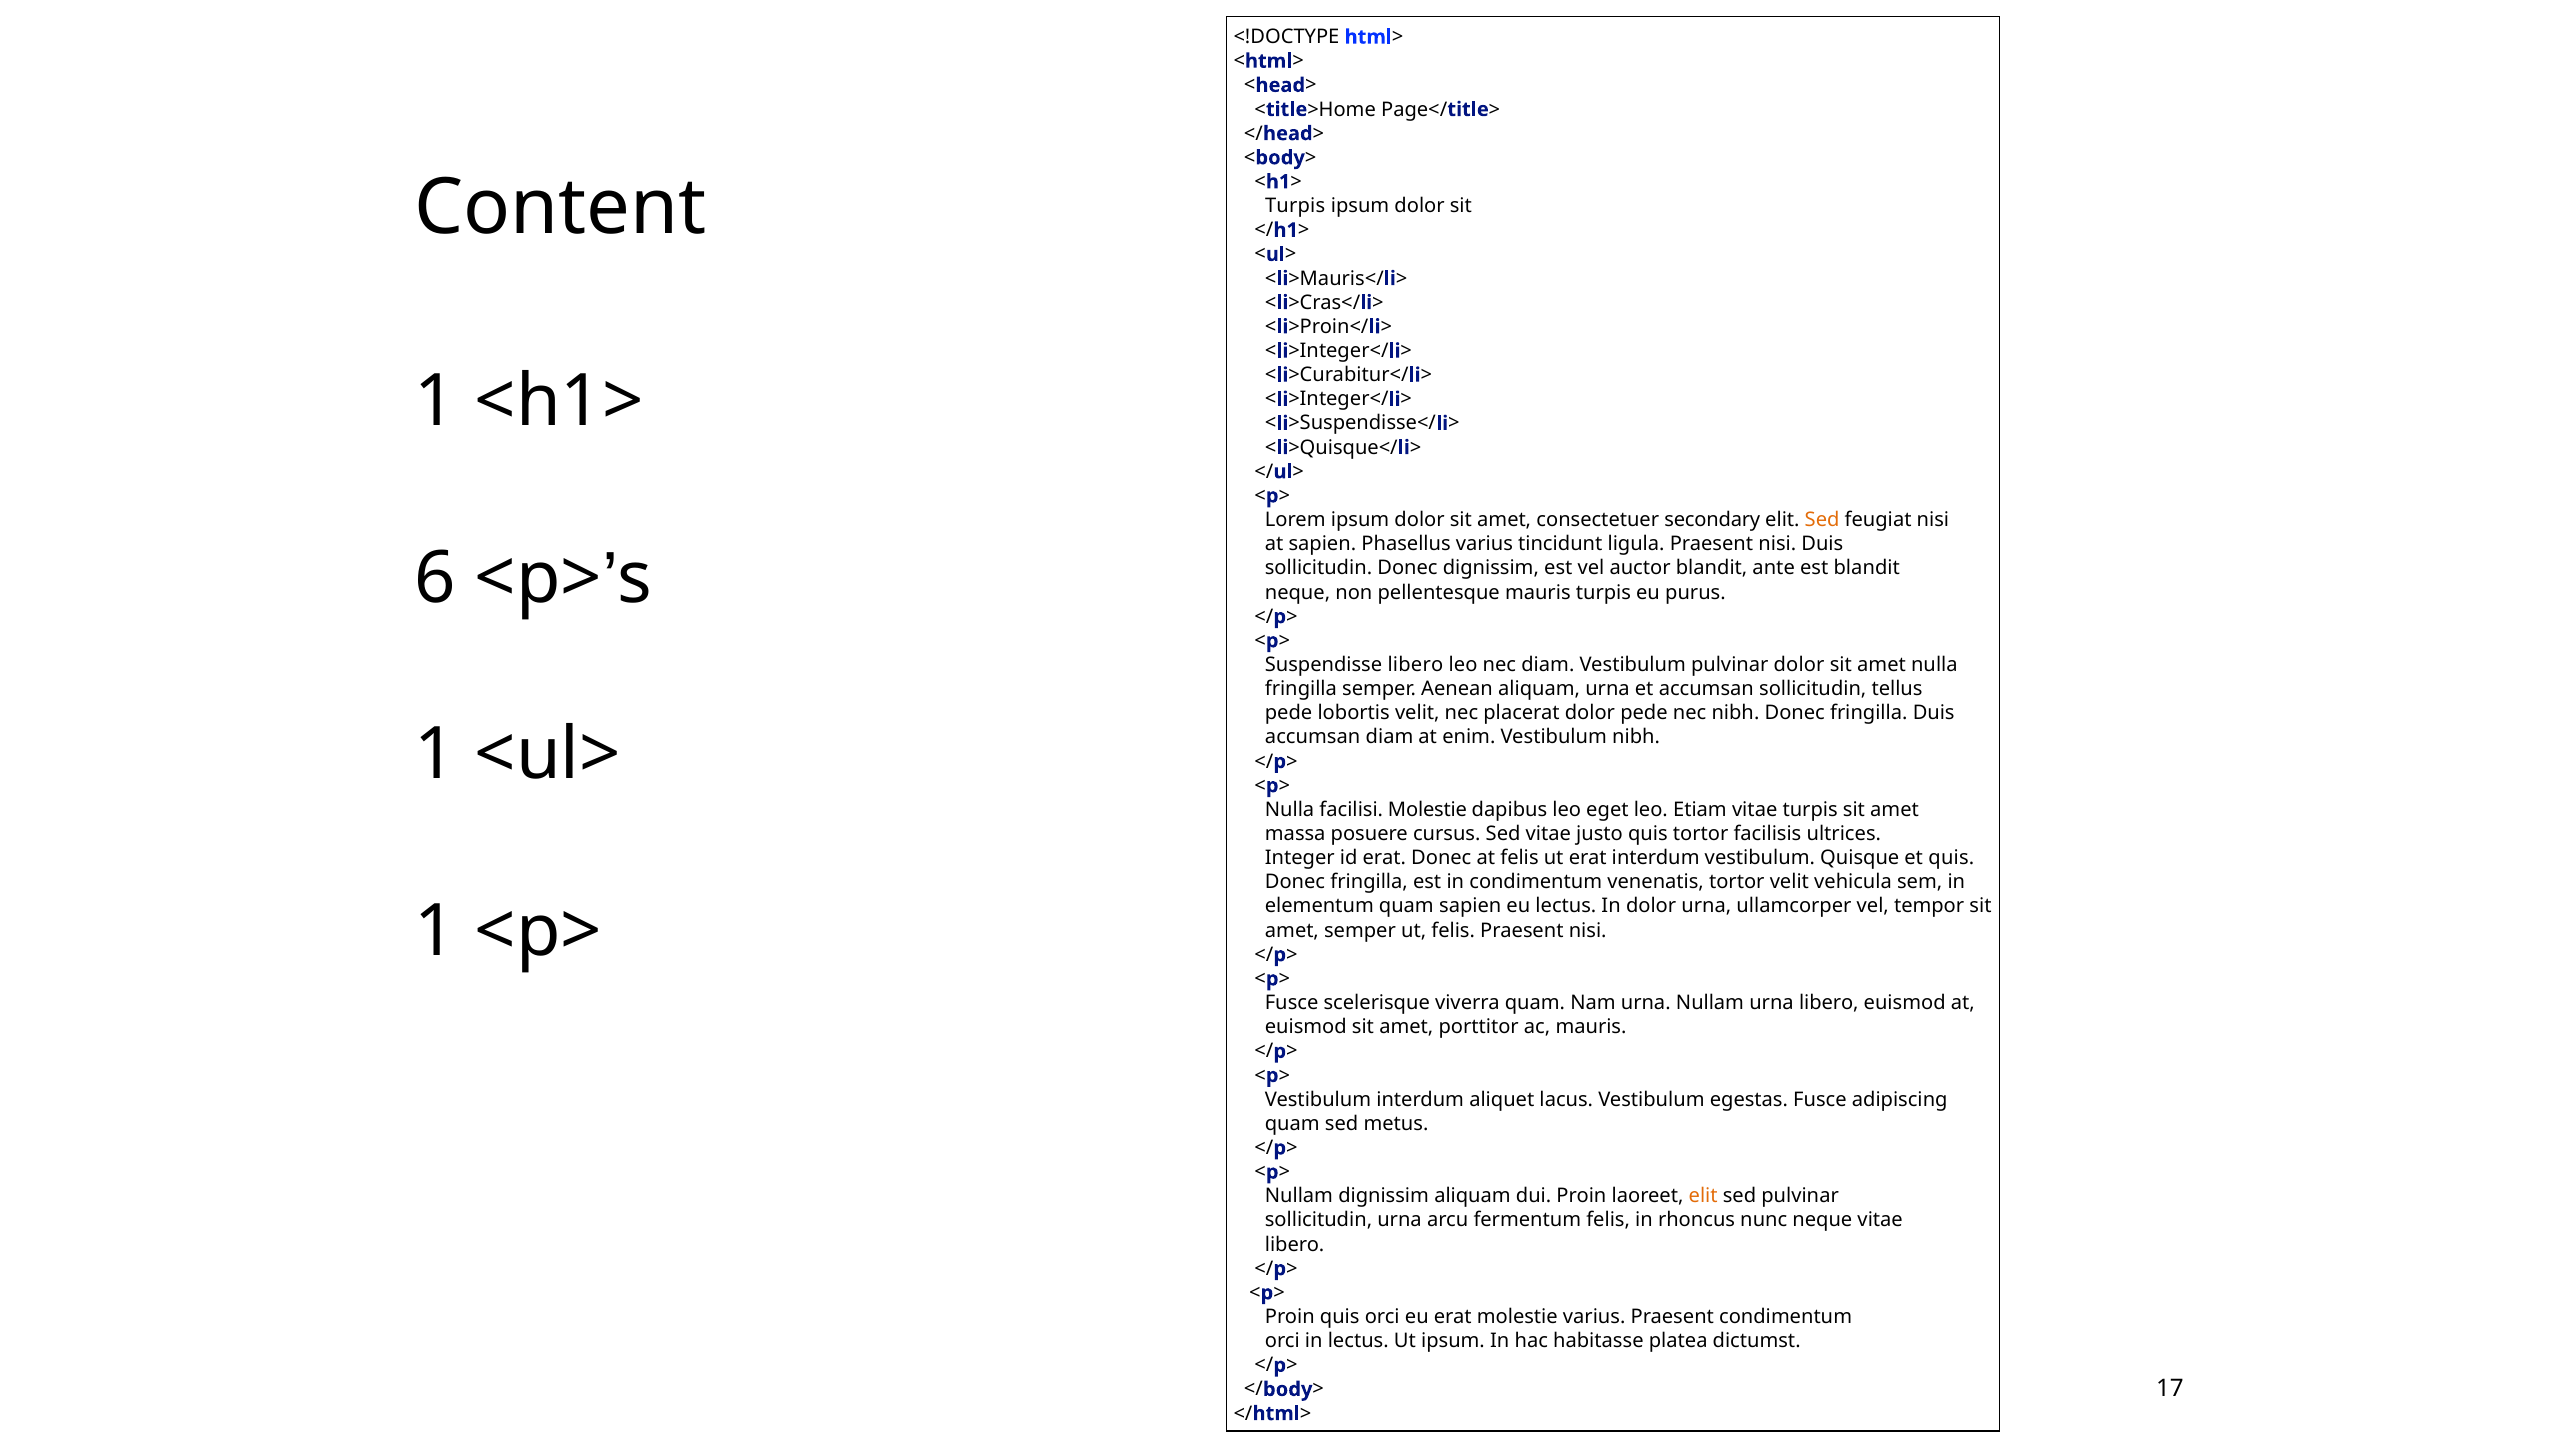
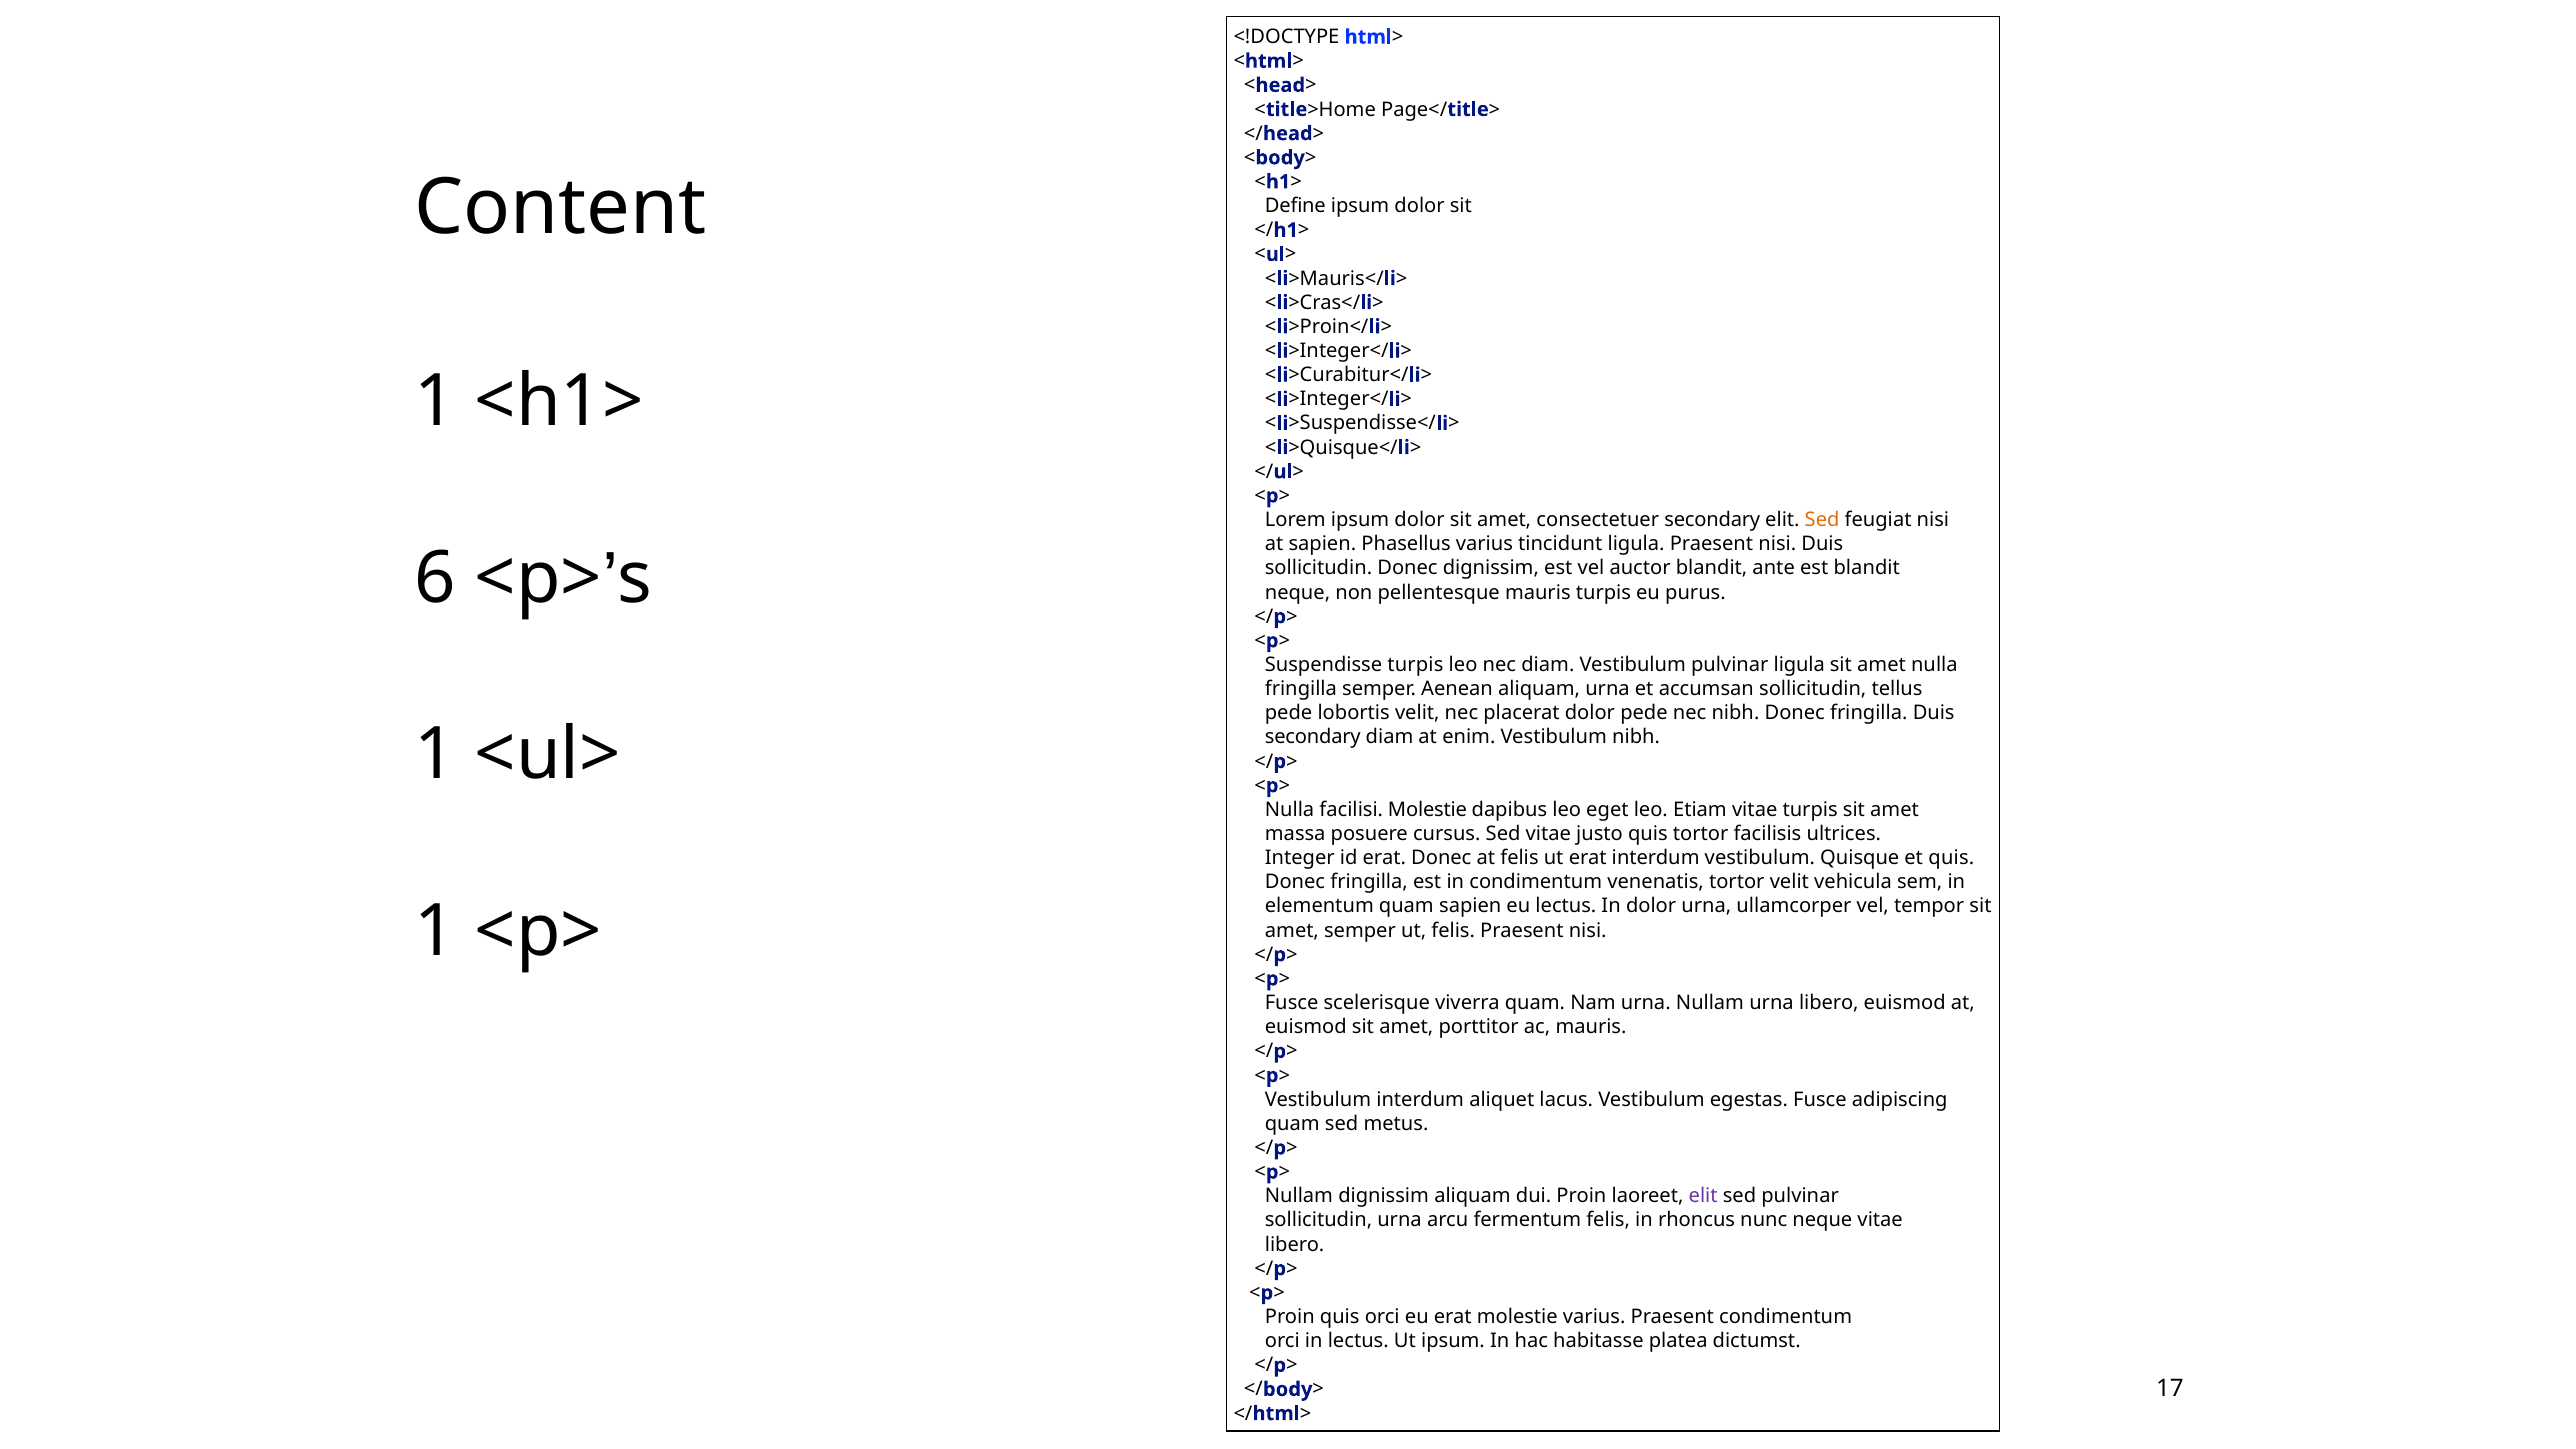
Turpis at (1295, 206): Turpis -> Define
Suspendisse libero: libero -> turpis
pulvinar dolor: dolor -> ligula
accumsan at (1313, 737): accumsan -> secondary
elit at (1703, 1196) colour: orange -> purple
